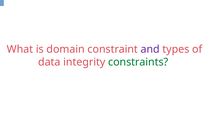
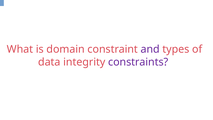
constraints colour: green -> purple
